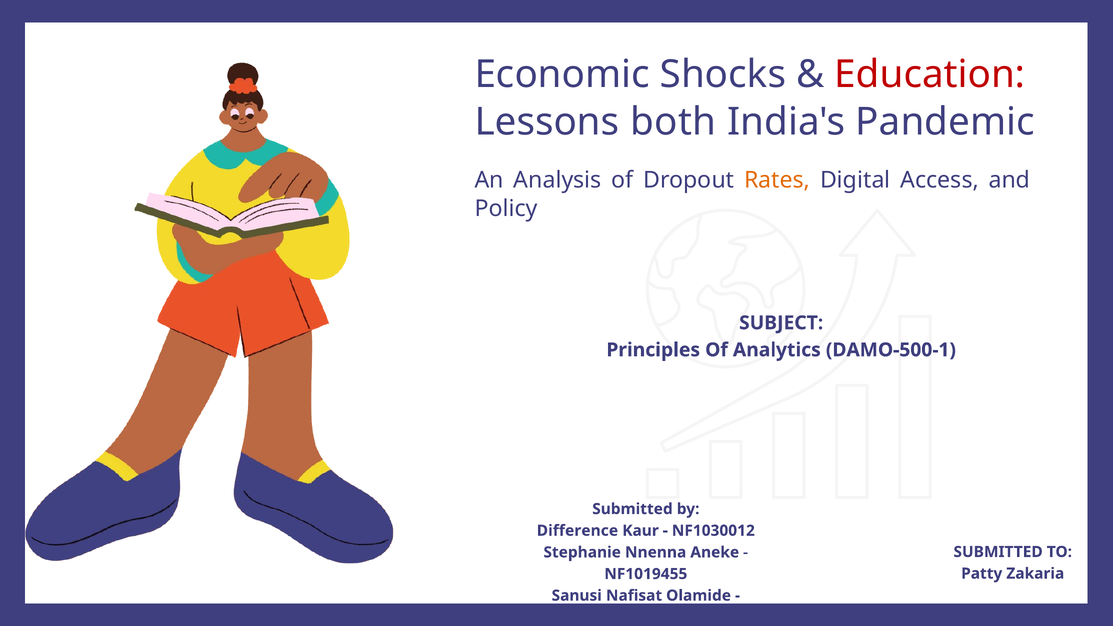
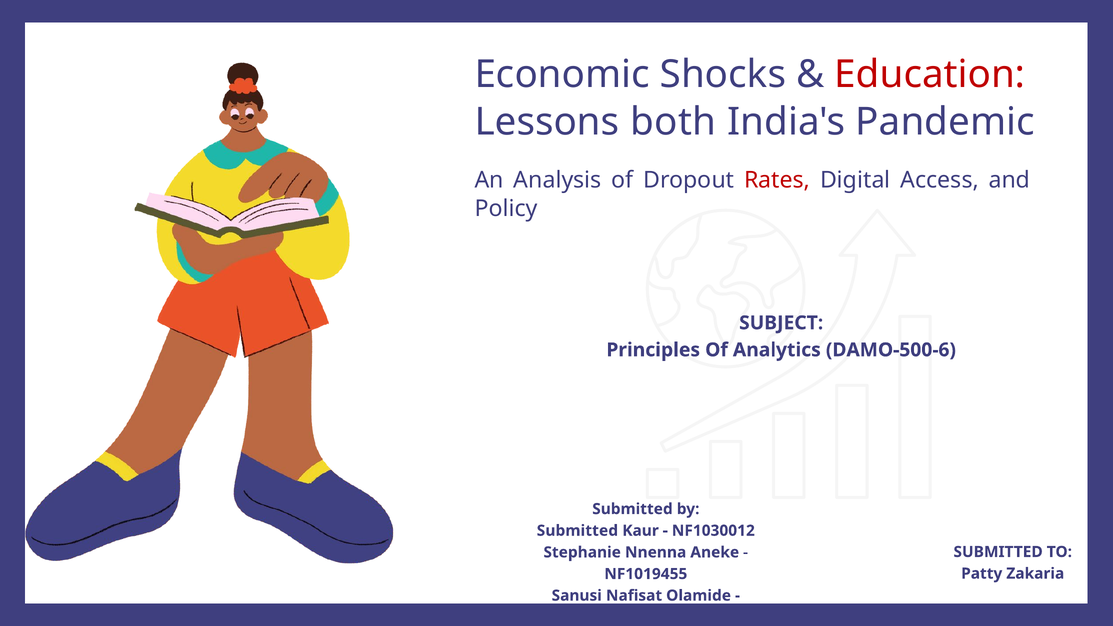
Rates colour: orange -> red
DAMO-500-1: DAMO-500-1 -> DAMO-500-6
Difference at (577, 531): Difference -> Submitted
